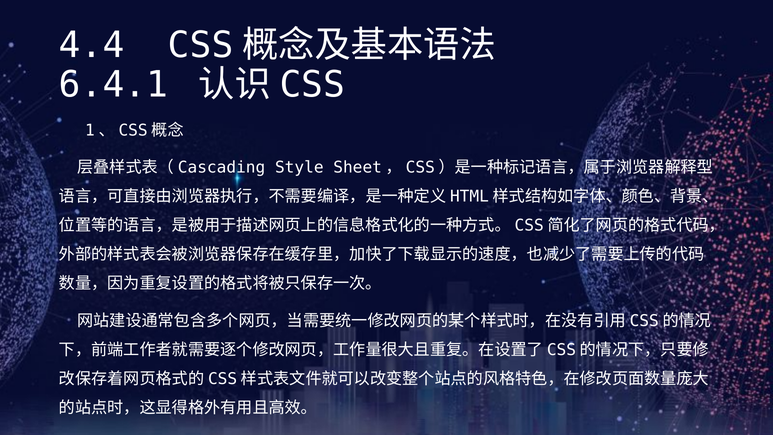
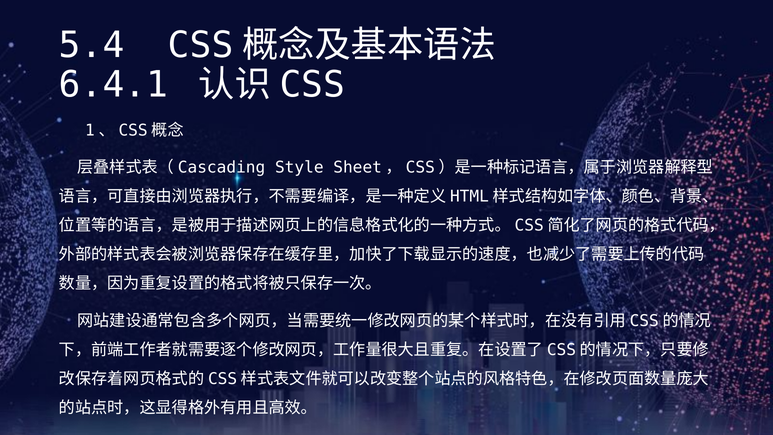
4.4: 4.4 -> 5.4
